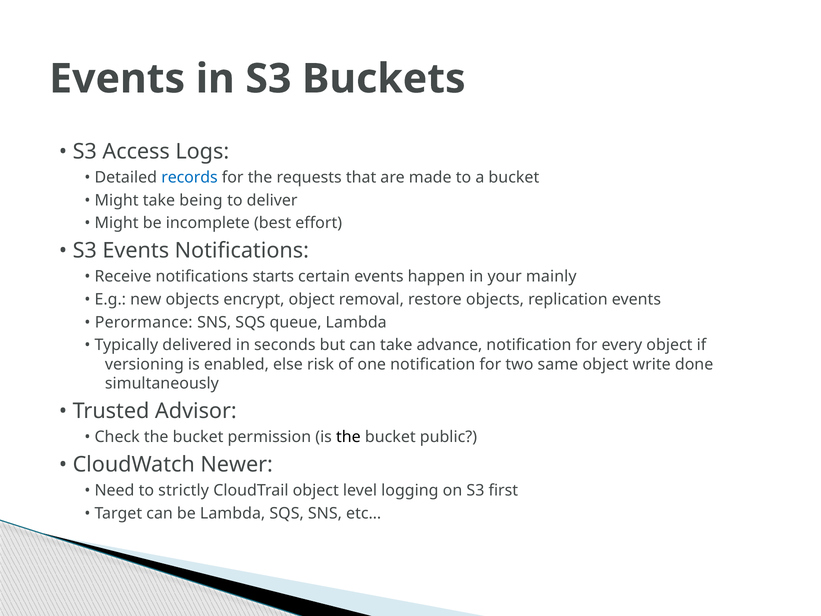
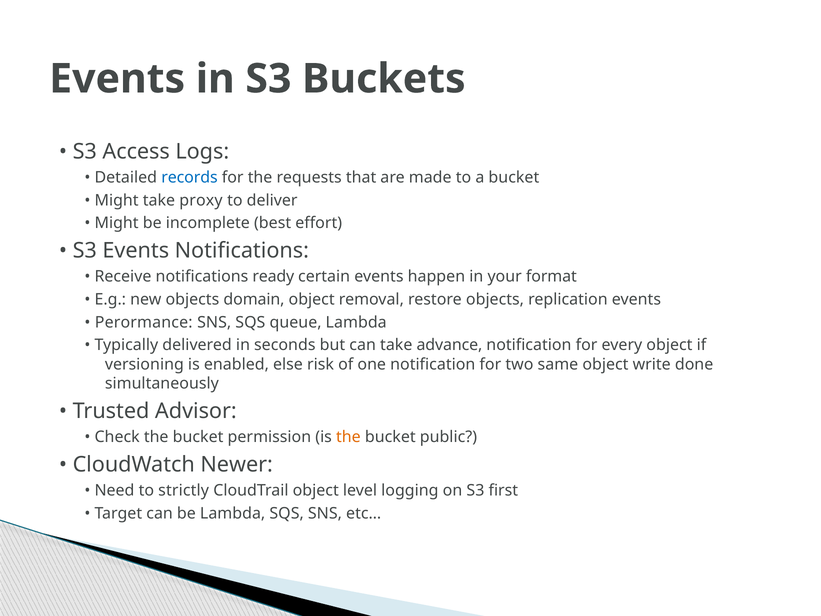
being: being -> proxy
starts: starts -> ready
mainly: mainly -> format
encrypt: encrypt -> domain
the at (348, 437) colour: black -> orange
